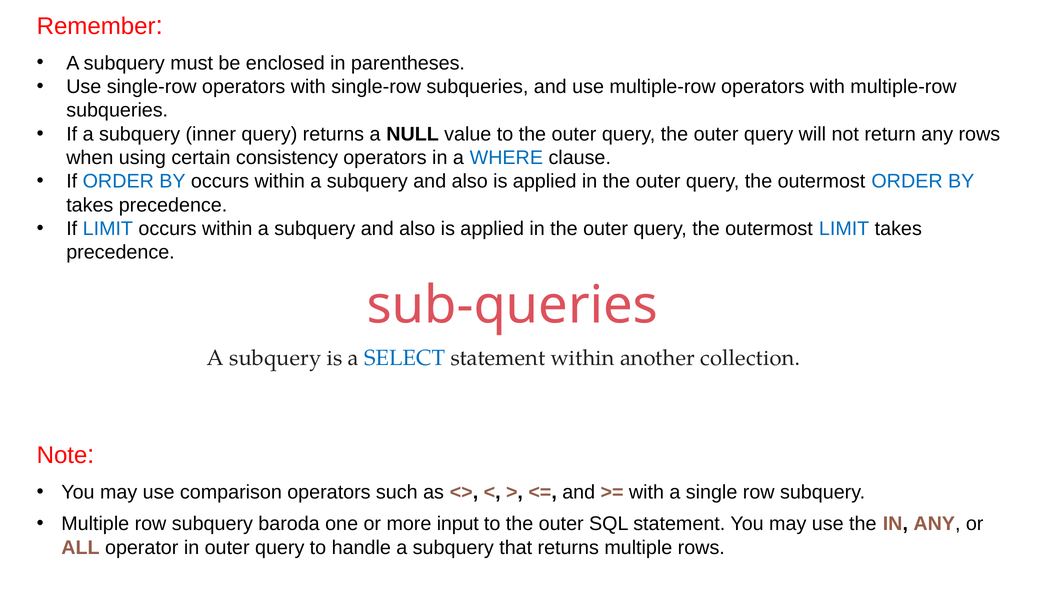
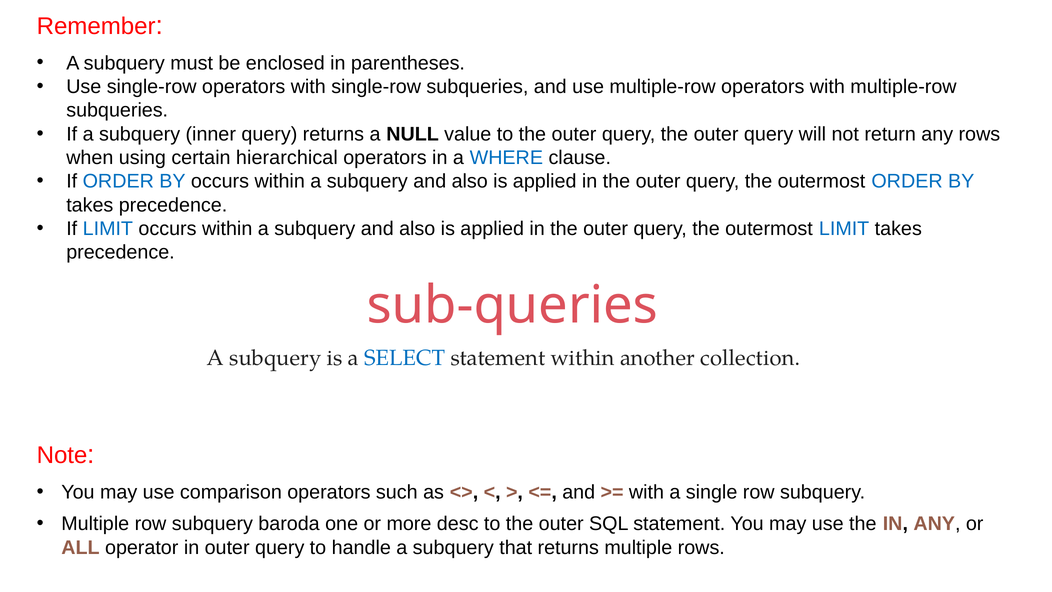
consistency: consistency -> hierarchical
input: input -> desc
